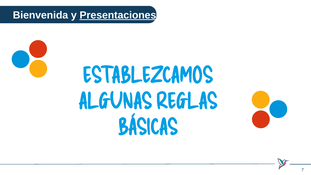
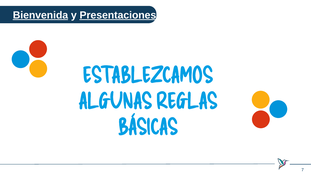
Bienvenida underline: none -> present
